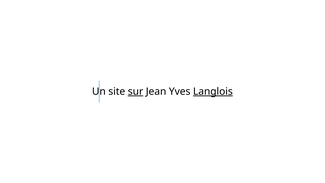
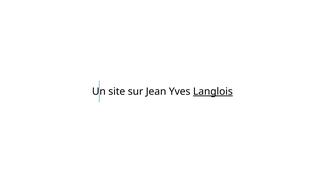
sur underline: present -> none
